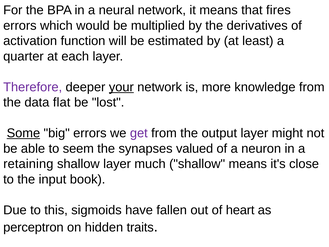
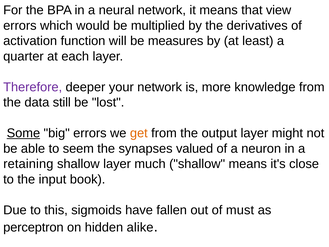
fires: fires -> view
estimated: estimated -> measures
your underline: present -> none
flat: flat -> still
get colour: purple -> orange
heart: heart -> must
traits: traits -> alike
